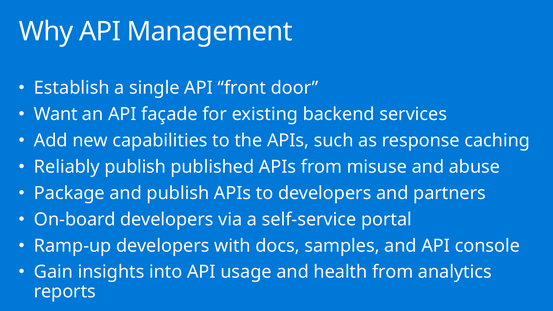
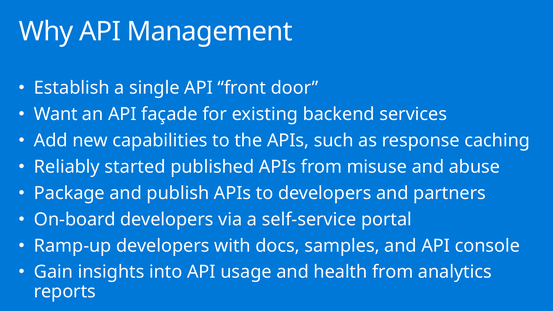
Reliably publish: publish -> started
